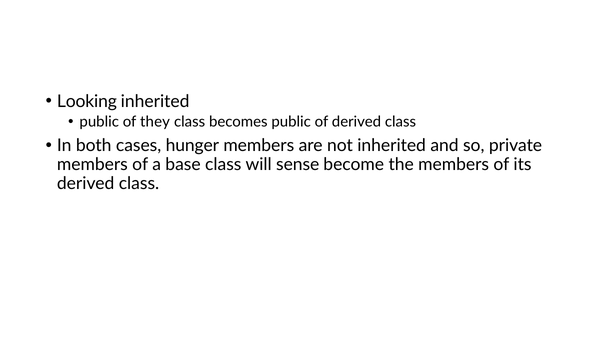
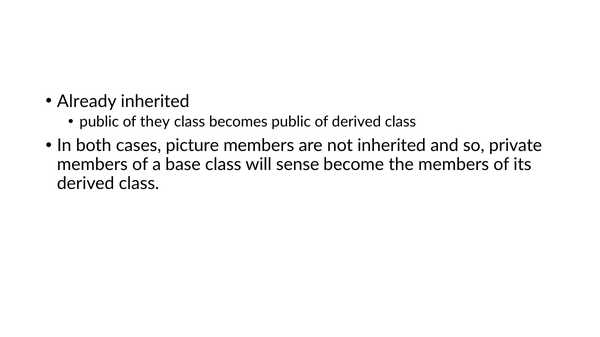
Looking: Looking -> Already
hunger: hunger -> picture
